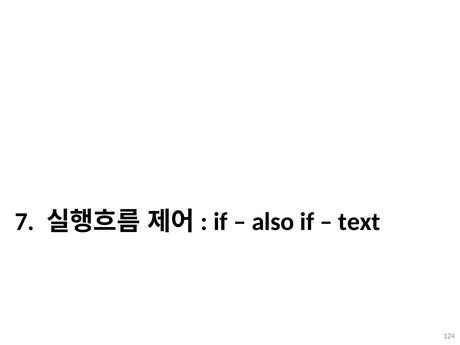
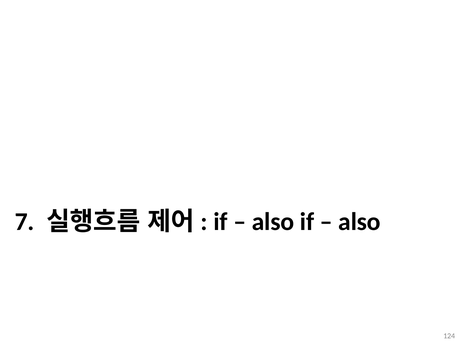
text at (359, 222): text -> also
